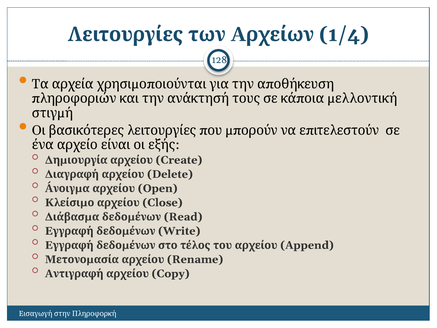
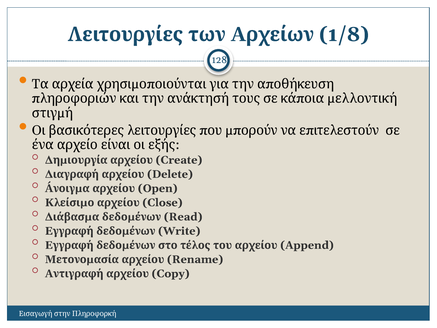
1/4: 1/4 -> 1/8
